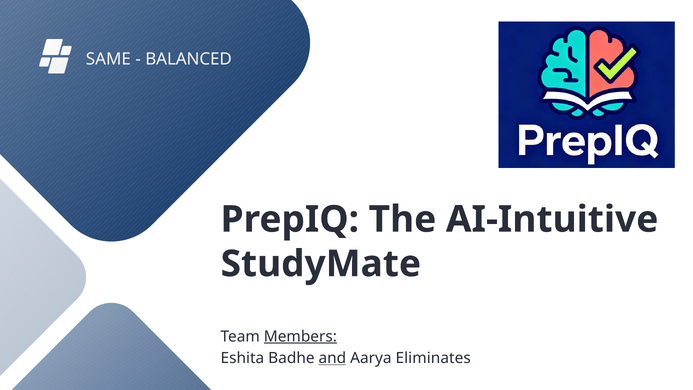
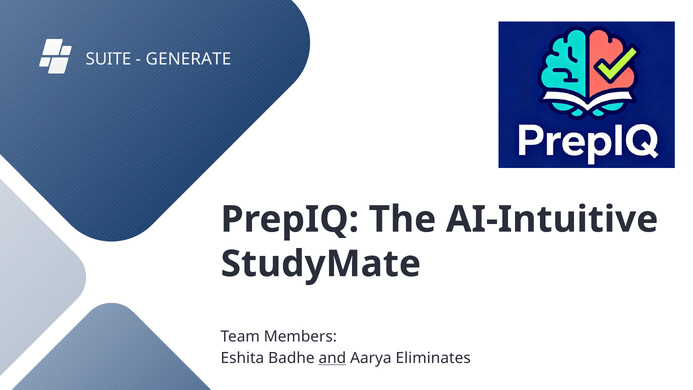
SAME: SAME -> SUITE
BALANCED: BALANCED -> GENERATE
Members underline: present -> none
